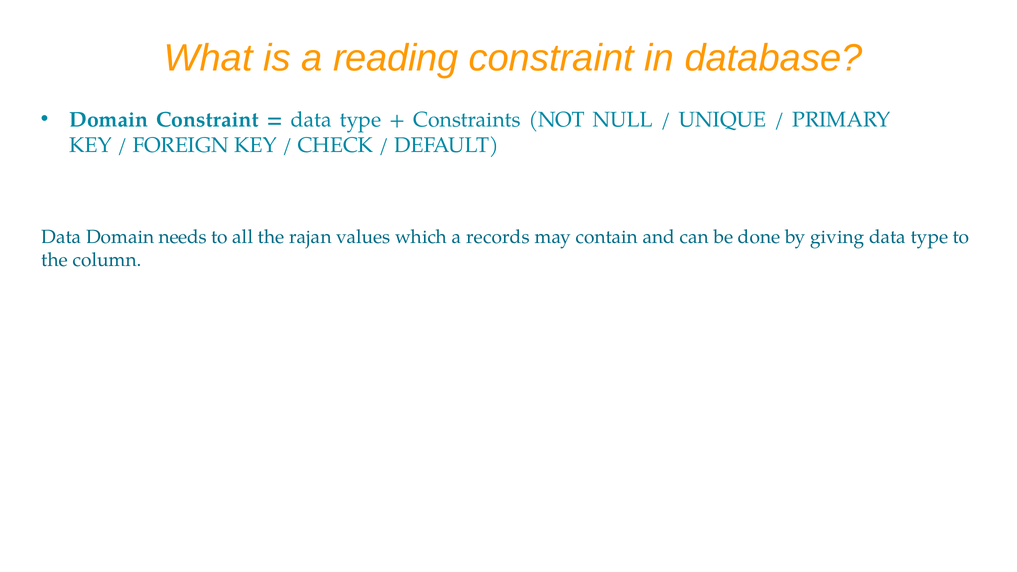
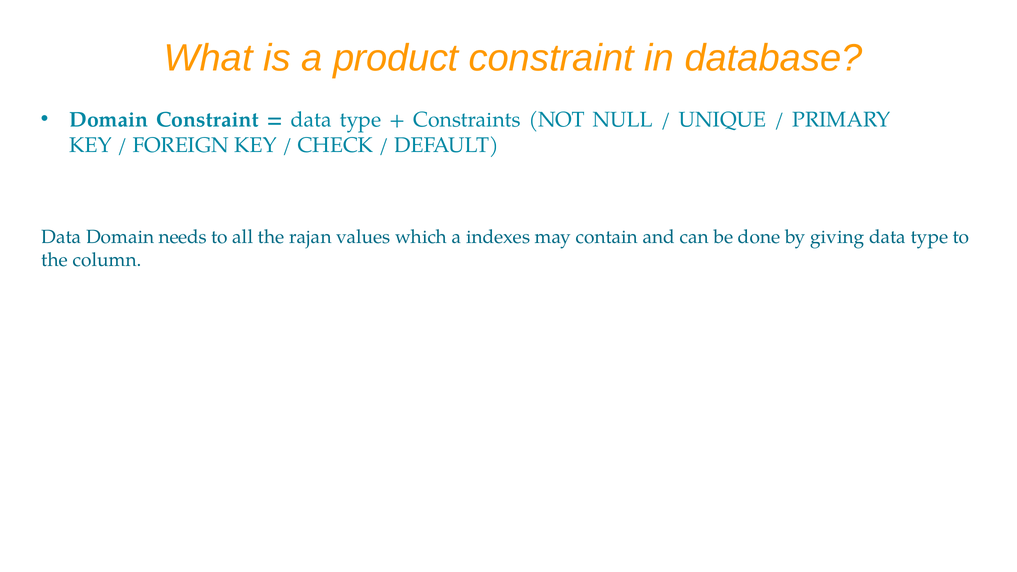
reading: reading -> product
records: records -> indexes
